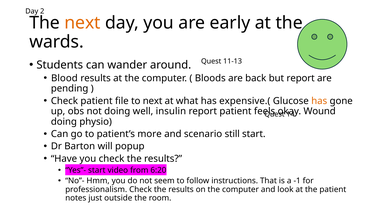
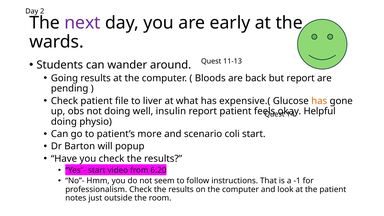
next at (83, 23) colour: orange -> purple
Blood: Blood -> Going
to next: next -> liver
Wound: Wound -> Helpful
still: still -> coli
